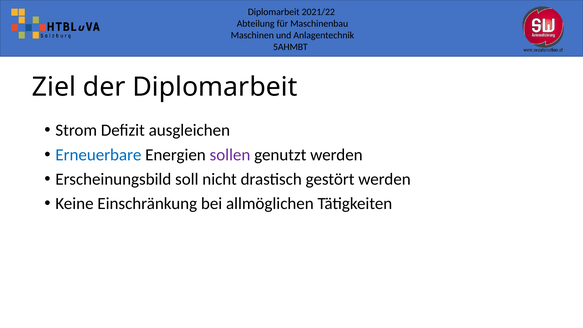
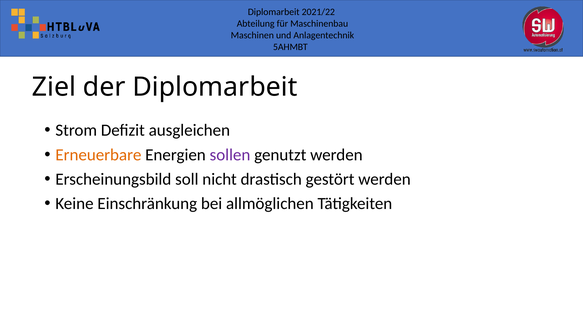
Erneuerbare colour: blue -> orange
